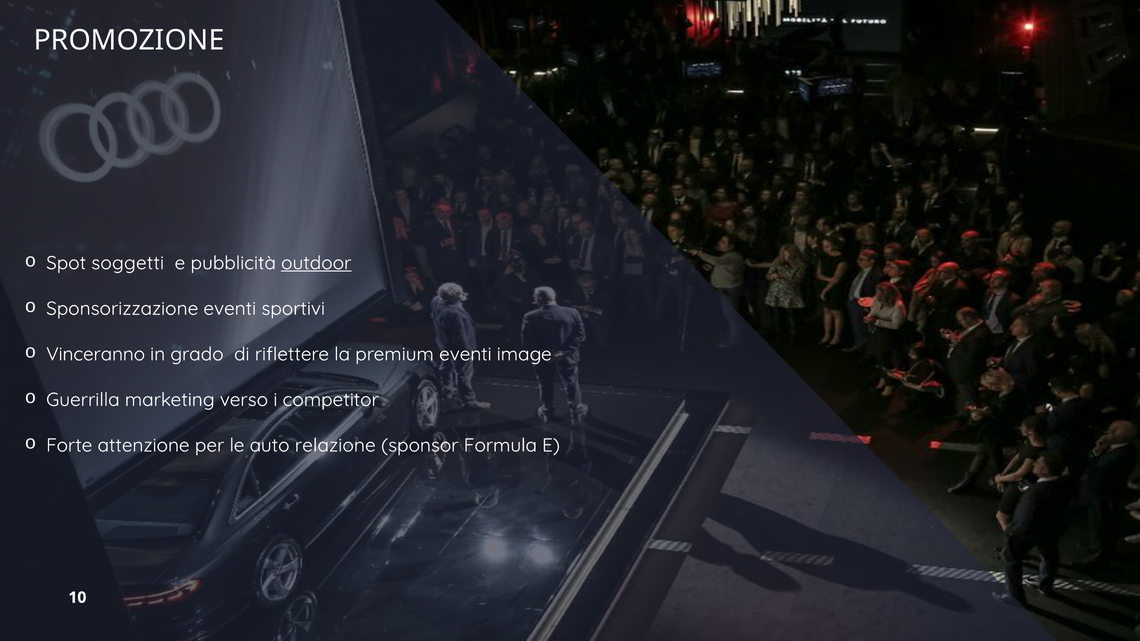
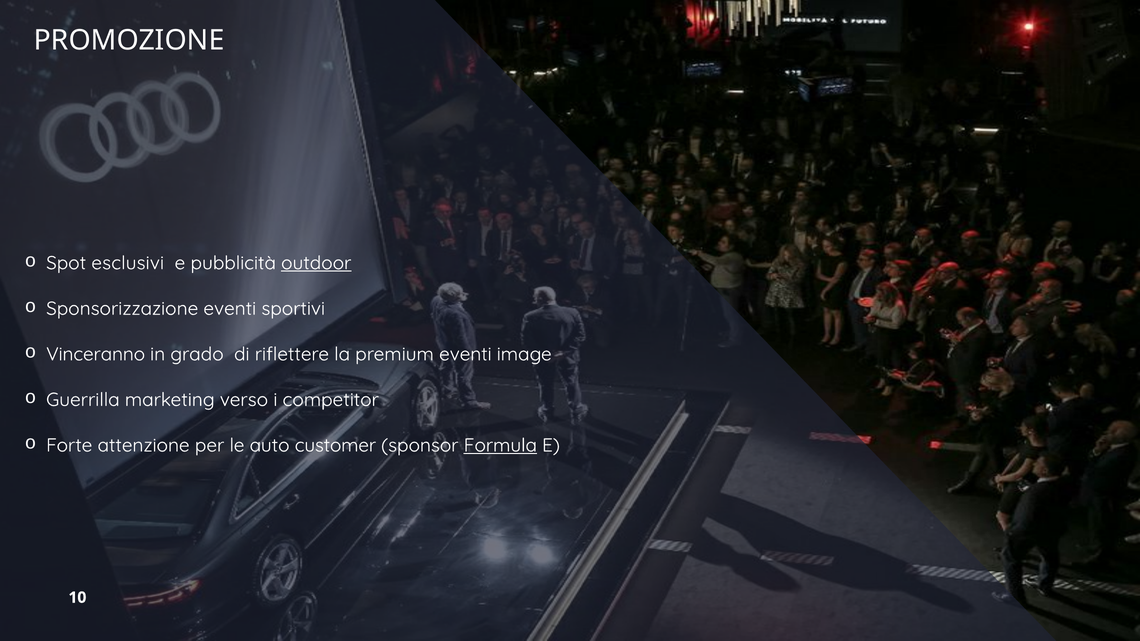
soggetti: soggetti -> esclusivi
relazione: relazione -> customer
Formula underline: none -> present
